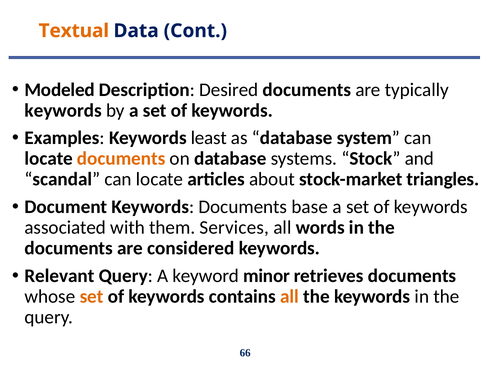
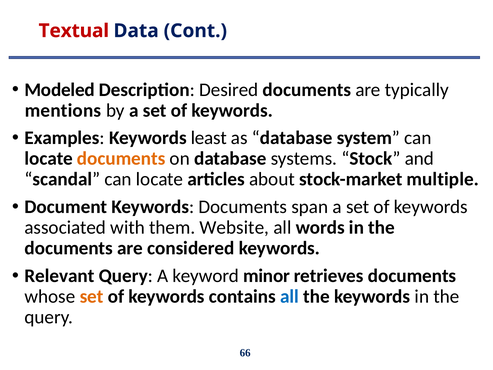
Textual colour: orange -> red
keywords at (63, 110): keywords -> mentions
triangles: triangles -> multiple
base: base -> span
Services: Services -> Website
all at (289, 296) colour: orange -> blue
